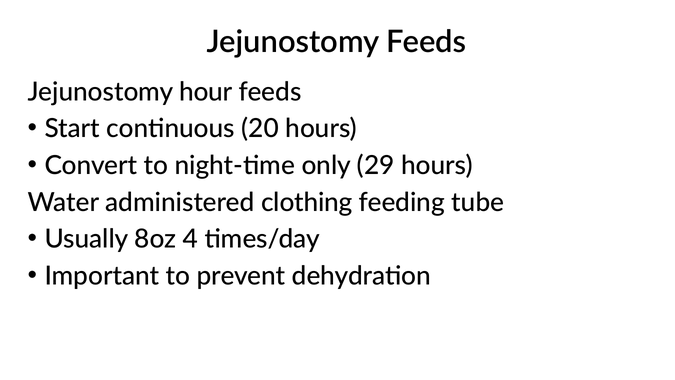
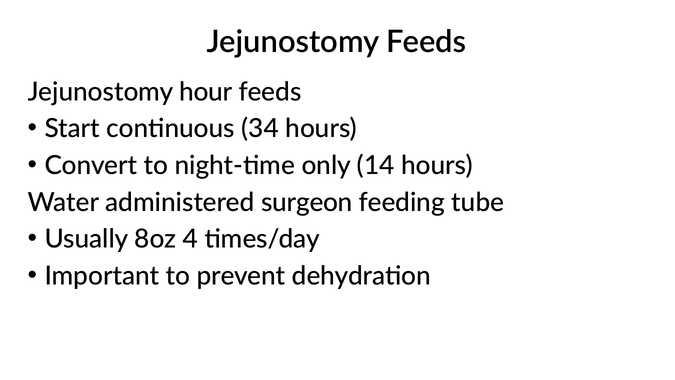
20: 20 -> 34
29: 29 -> 14
clothing: clothing -> surgeon
